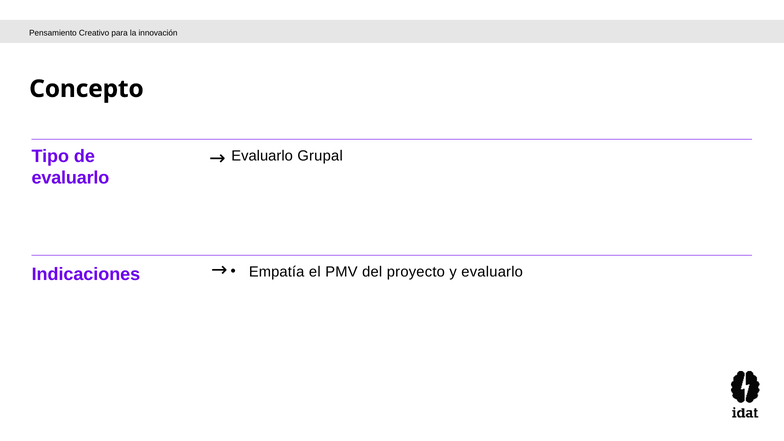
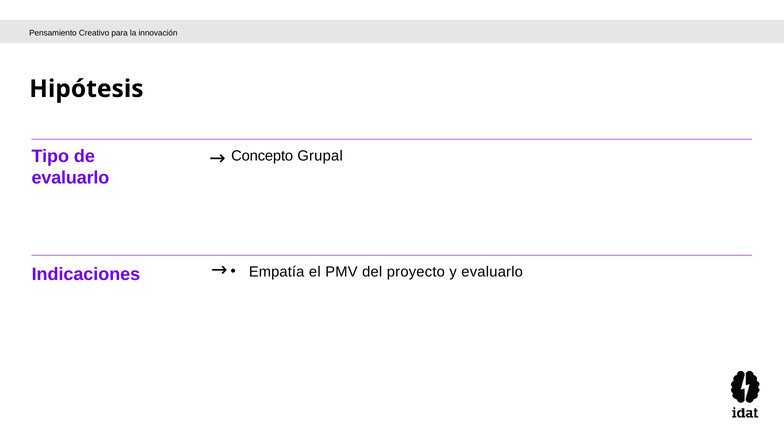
Concepto: Concepto -> Hipótesis
Evaluarlo at (262, 156): Evaluarlo -> Concepto
